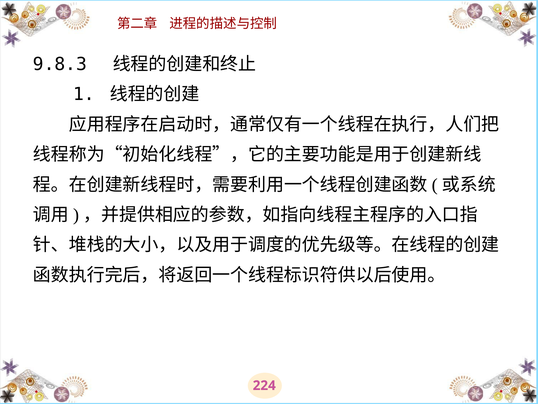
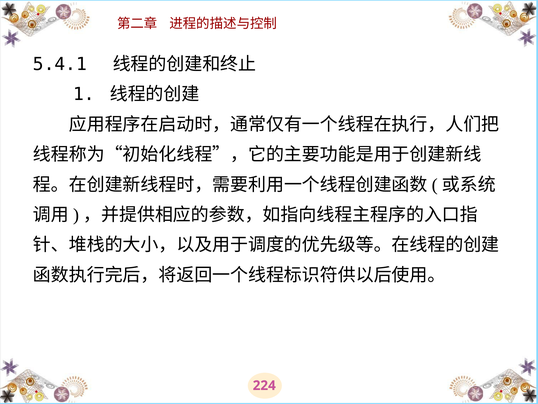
9.8.3: 9.8.3 -> 5.4.1
